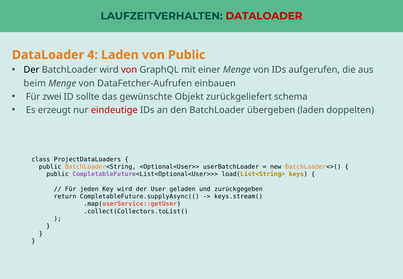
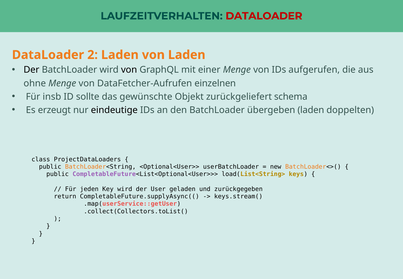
4: 4 -> 2
von Public: Public -> Laden
von at (129, 70) colour: red -> black
beim: beim -> ohne
einbauen: einbauen -> einzelnen
zwei: zwei -> insb
eindeutige colour: red -> black
